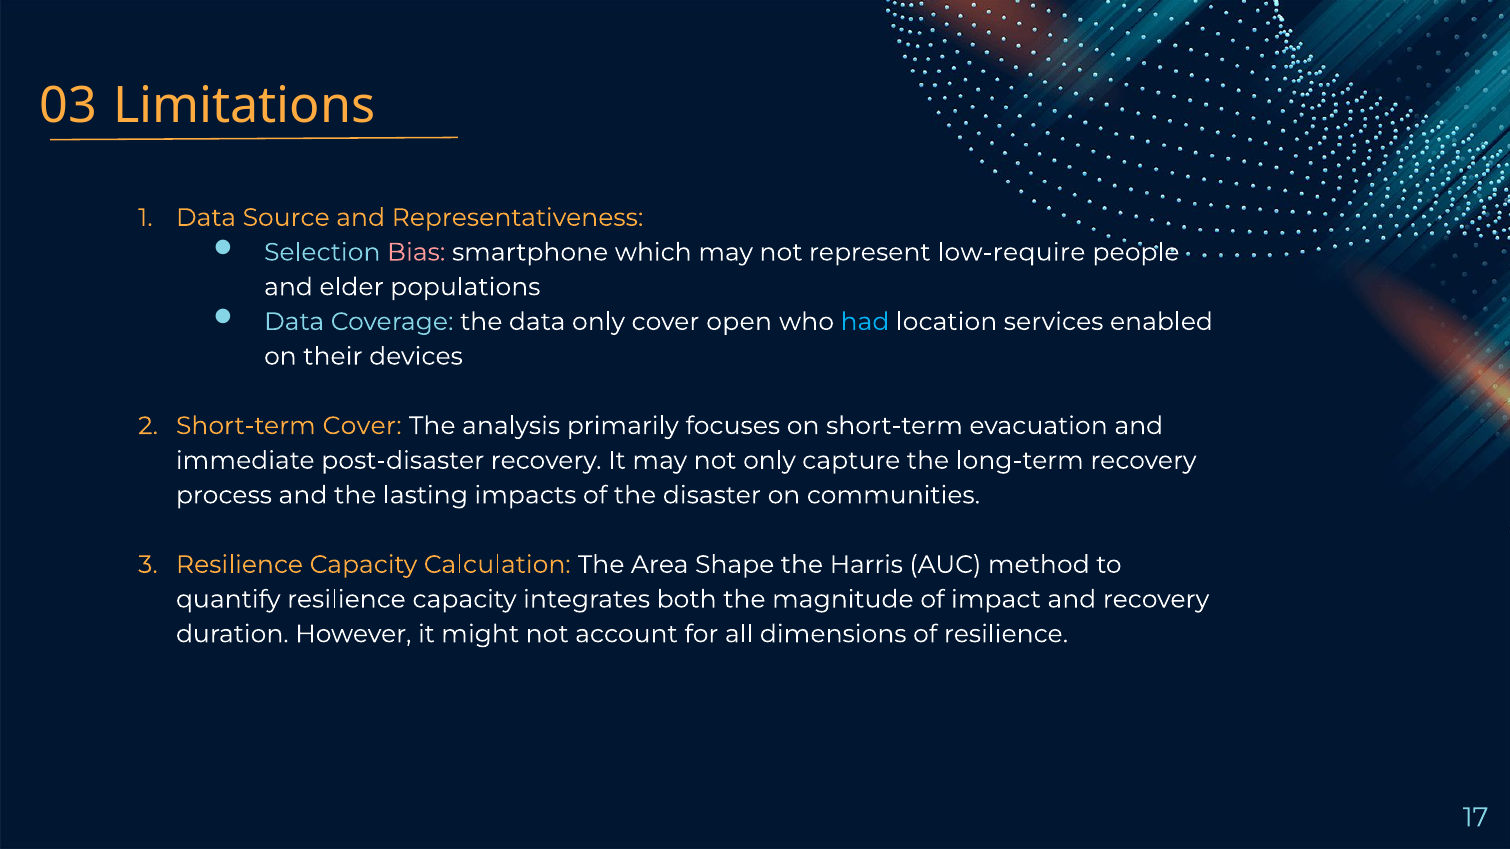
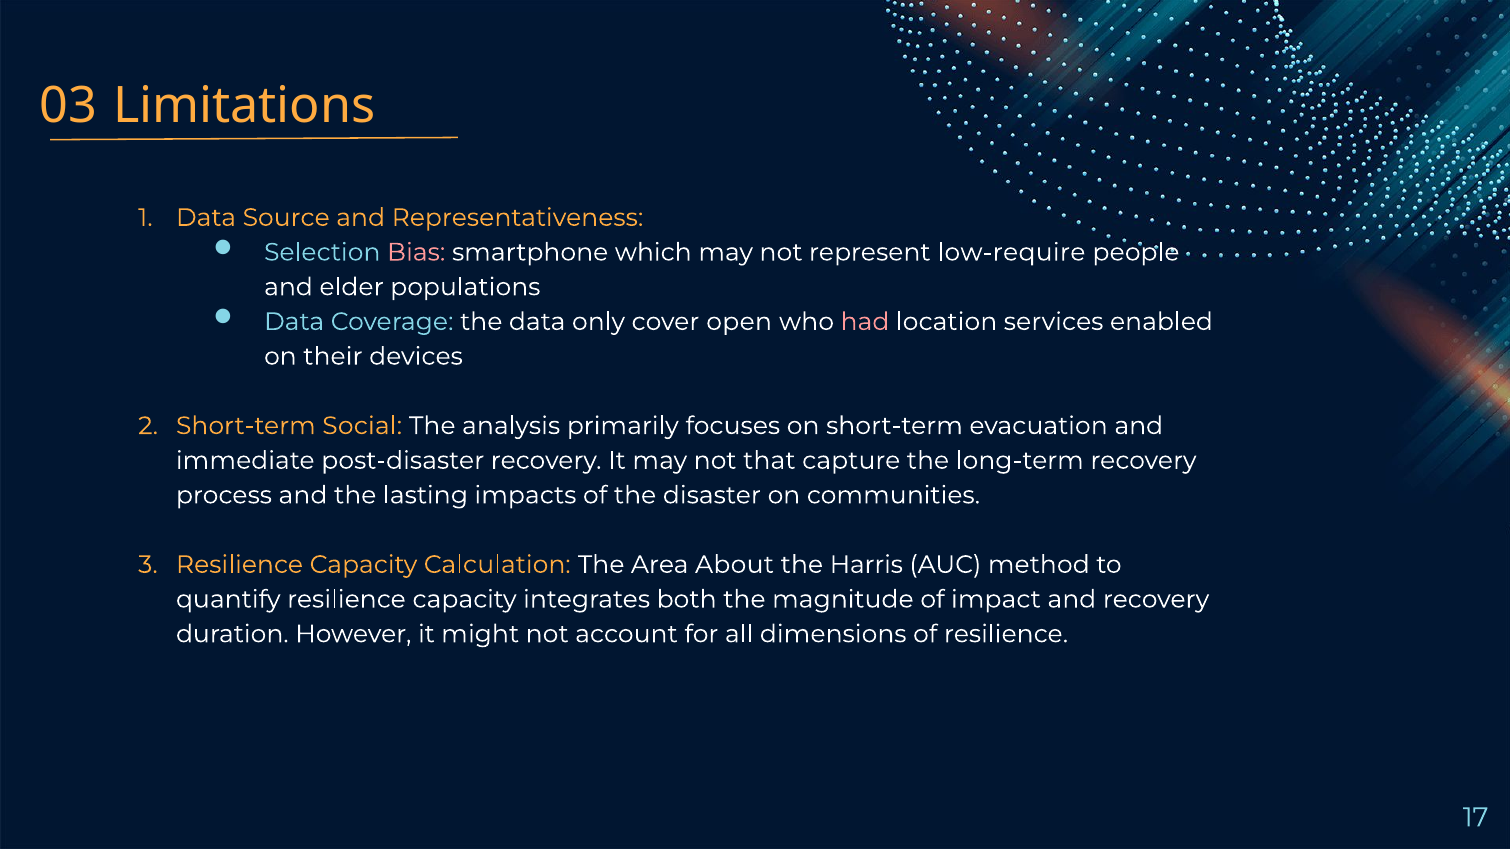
had colour: light blue -> pink
Short-term Cover: Cover -> Social
not only: only -> that
Shape: Shape -> About
